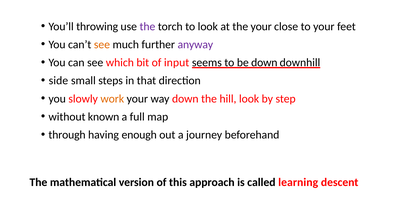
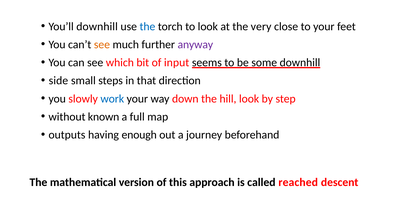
You’ll throwing: throwing -> downhill
the at (147, 26) colour: purple -> blue
the your: your -> very
be down: down -> some
work colour: orange -> blue
through: through -> outputs
learning: learning -> reached
